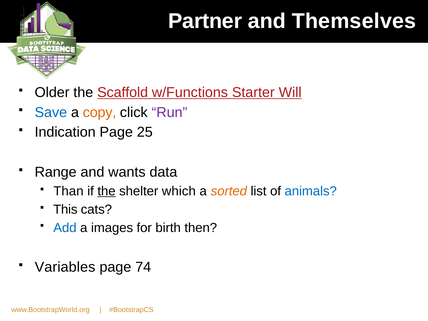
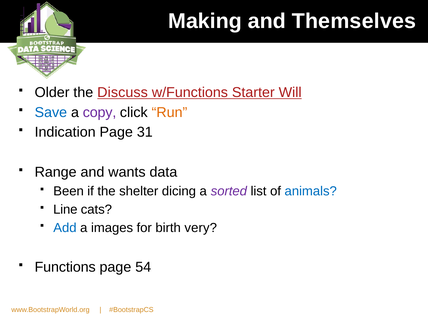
Partner: Partner -> Making
Scaffold: Scaffold -> Discuss
copy colour: orange -> purple
Run colour: purple -> orange
25: 25 -> 31
Than: Than -> Been
the at (107, 191) underline: present -> none
which: which -> dicing
sorted colour: orange -> purple
This: This -> Line
then: then -> very
Variables: Variables -> Functions
74: 74 -> 54
